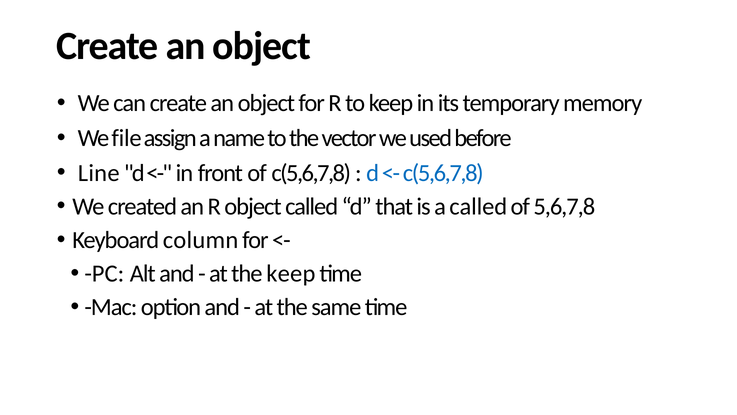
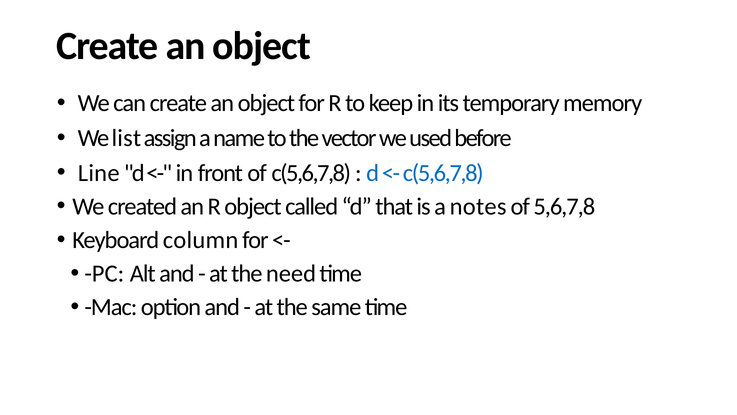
file: file -> list
a called: called -> notes
the keep: keep -> need
